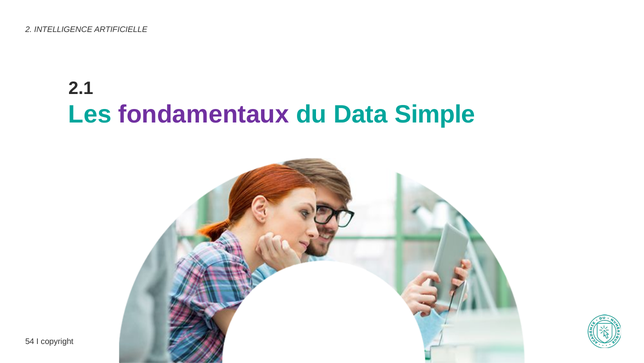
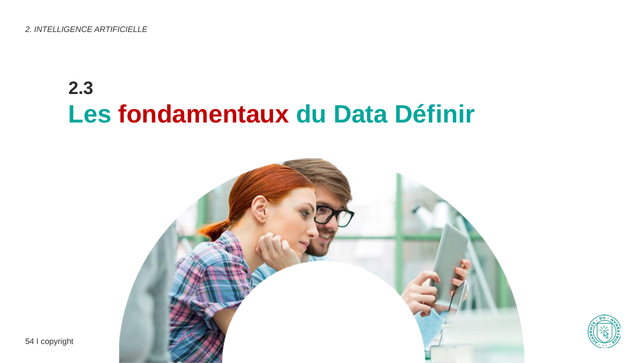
2.1: 2.1 -> 2.3
fondamentaux colour: purple -> red
Simple: Simple -> Définir
